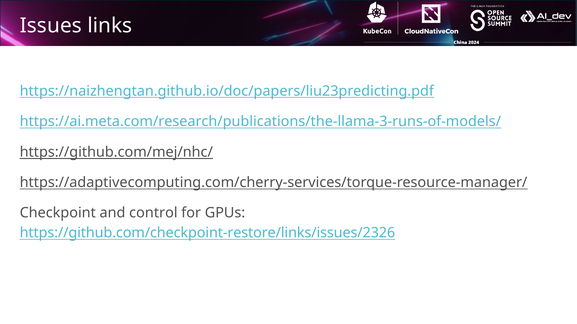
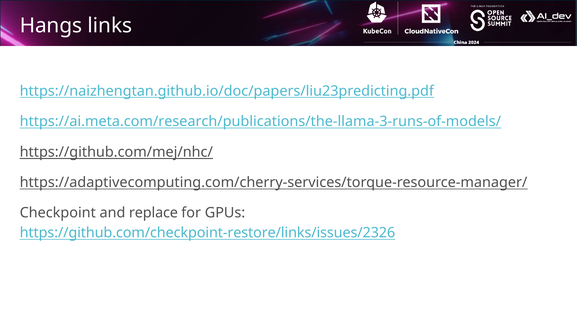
Issues: Issues -> Hangs
control: control -> replace
